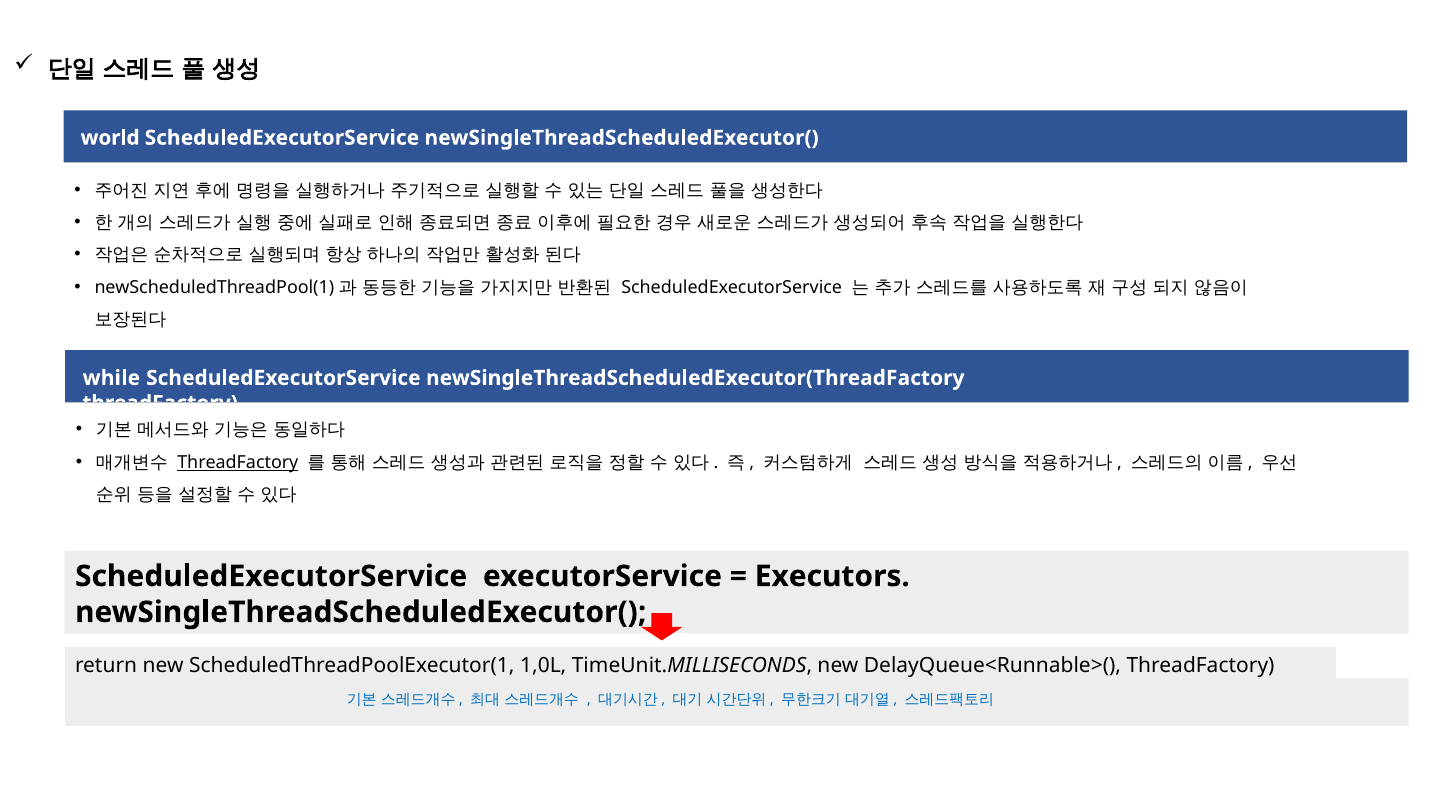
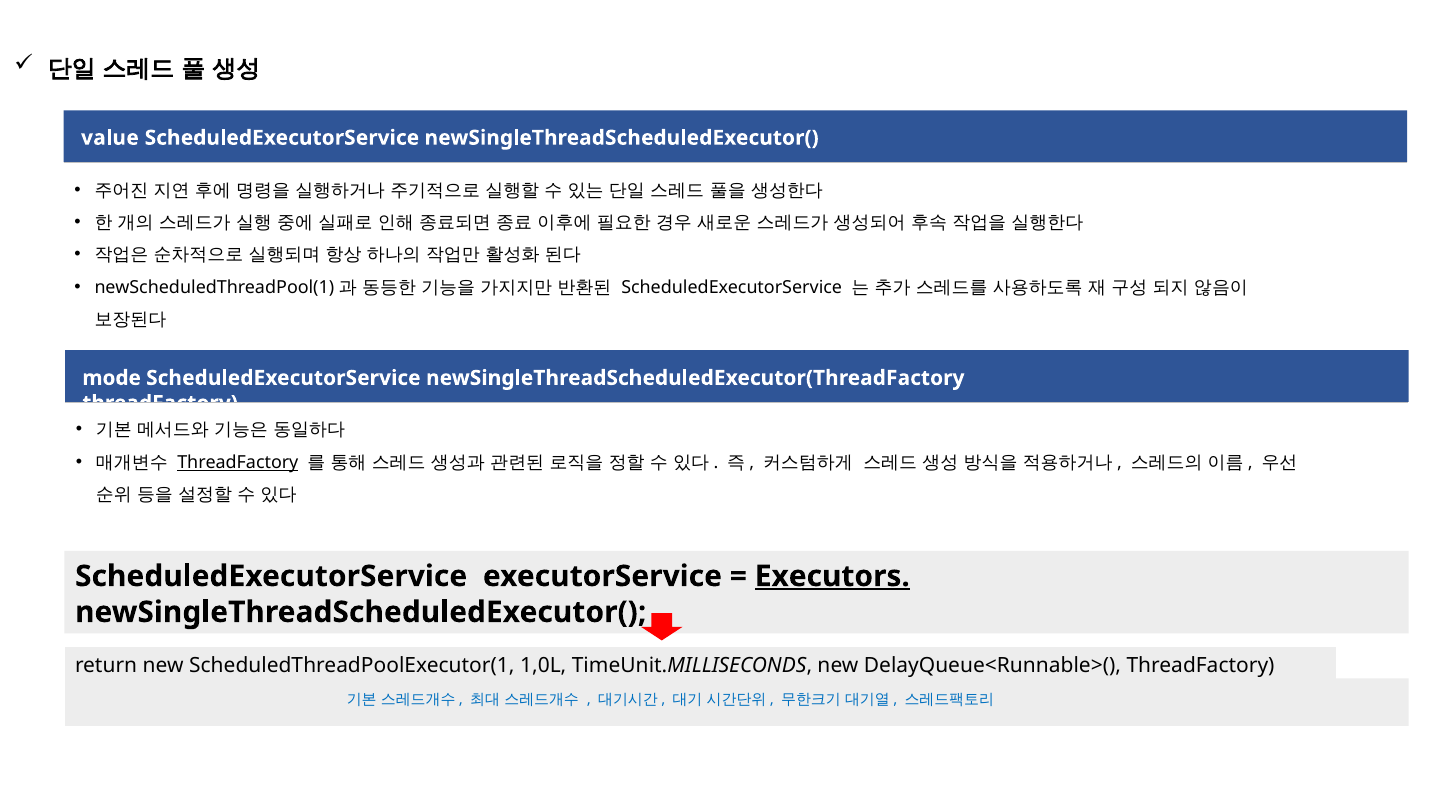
world: world -> value
while: while -> mode
Executors underline: none -> present
